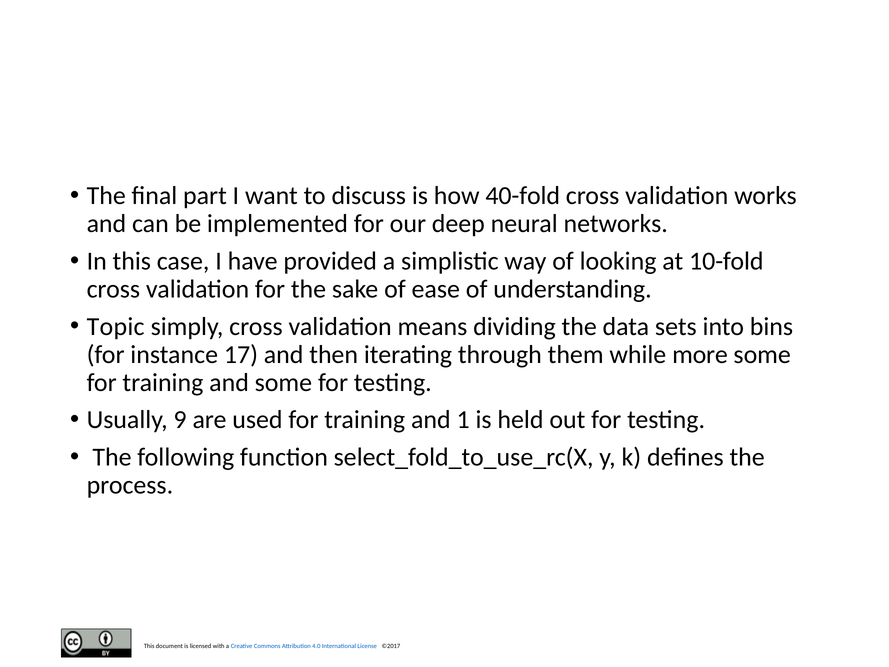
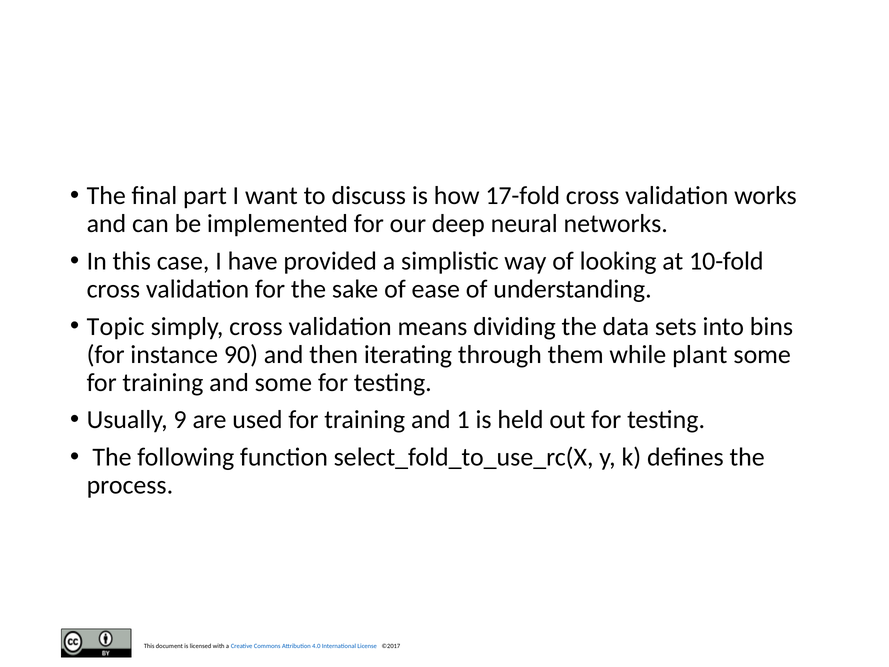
40-fold: 40-fold -> 17-fold
17: 17 -> 90
more: more -> plant
